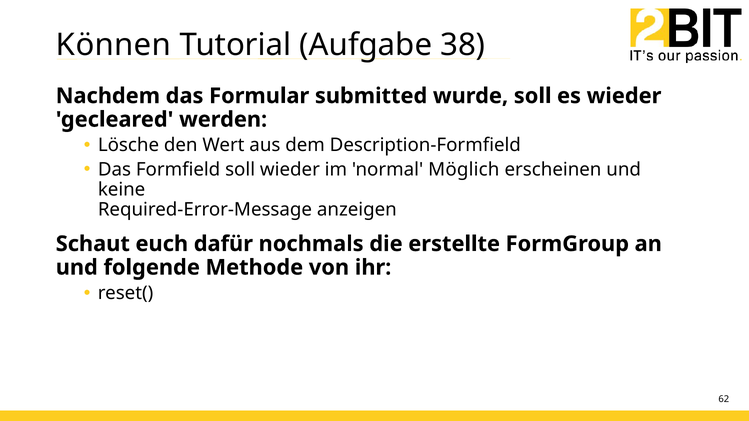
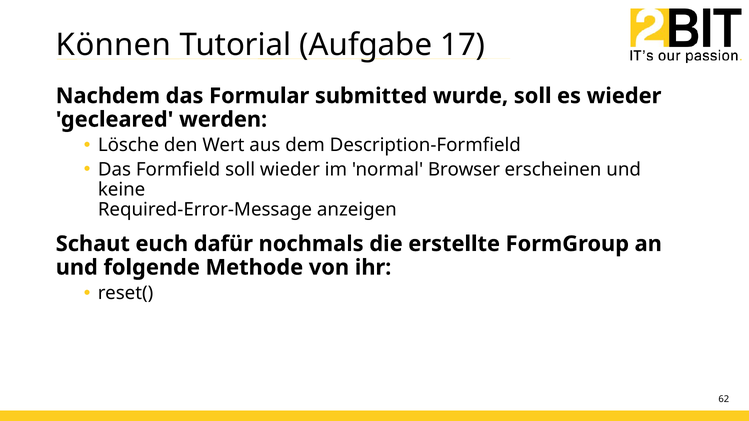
38: 38 -> 17
Möglich: Möglich -> Browser
